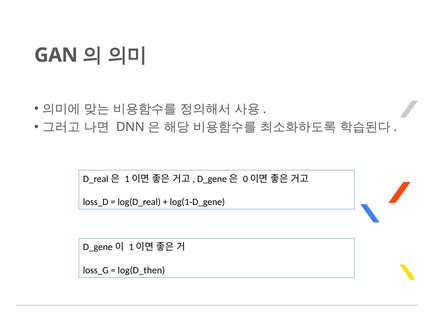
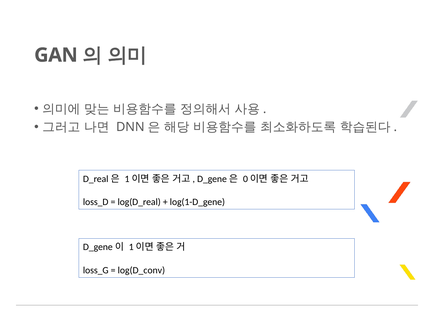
log(D_then: log(D_then -> log(D_conv
